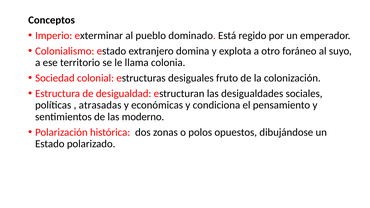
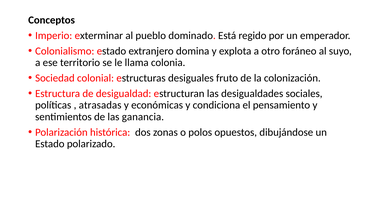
moderno: moderno -> ganancia
